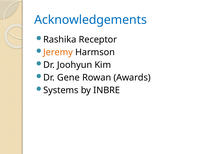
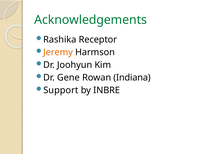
Acknowledgements colour: blue -> green
Awards: Awards -> Indiana
Systems: Systems -> Support
